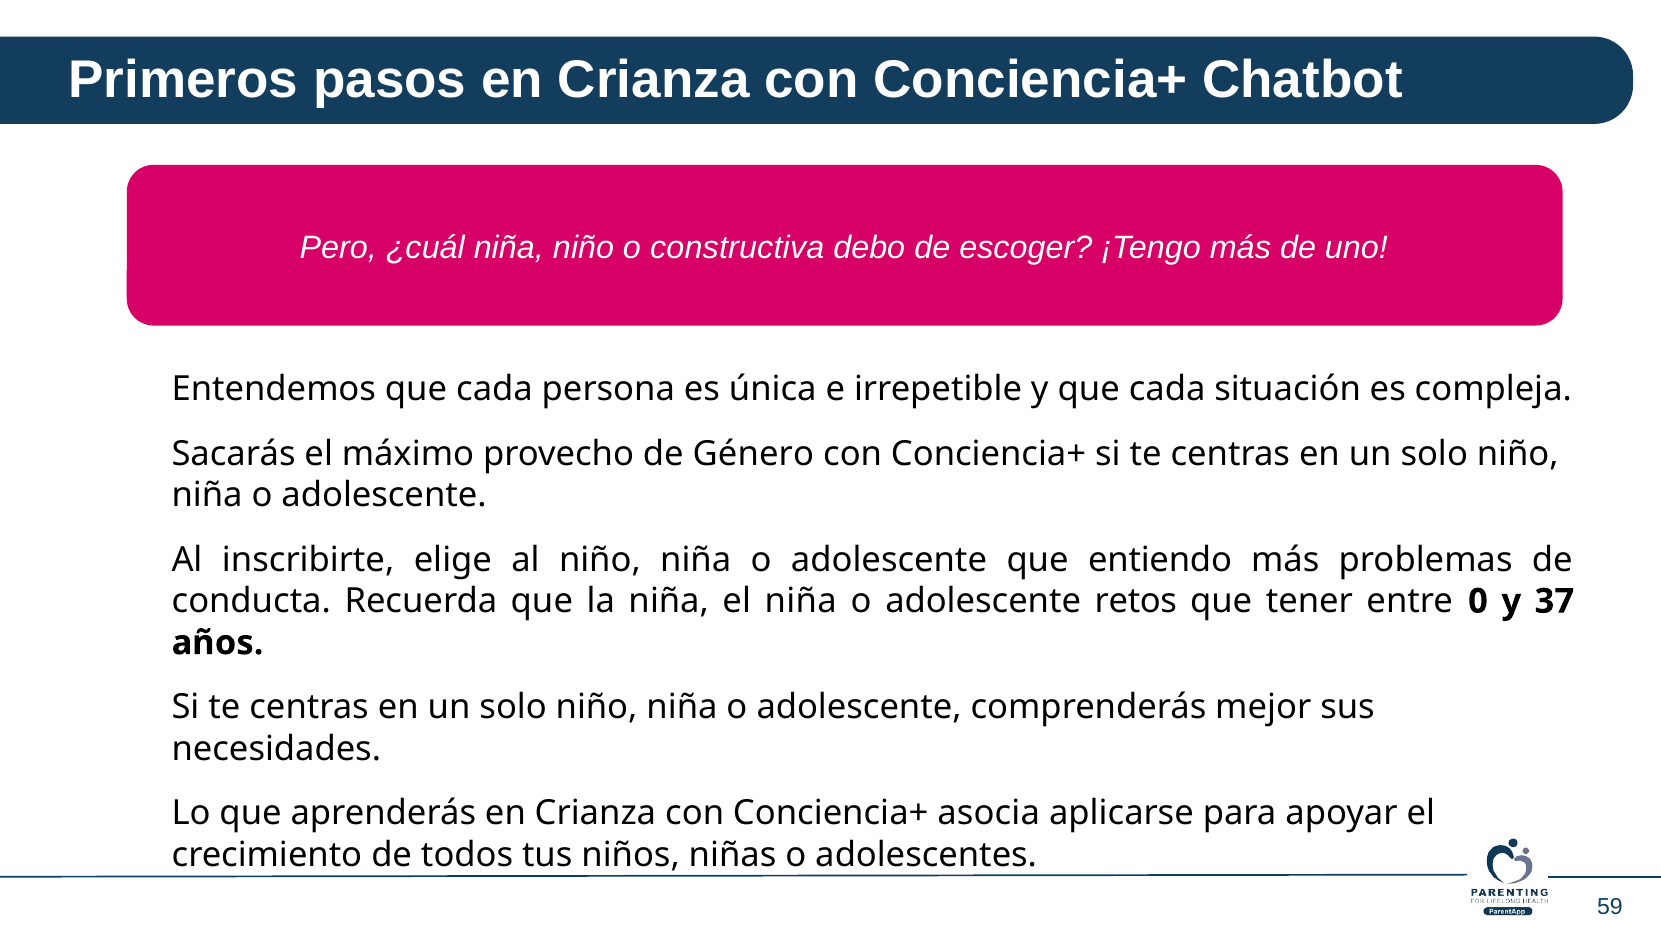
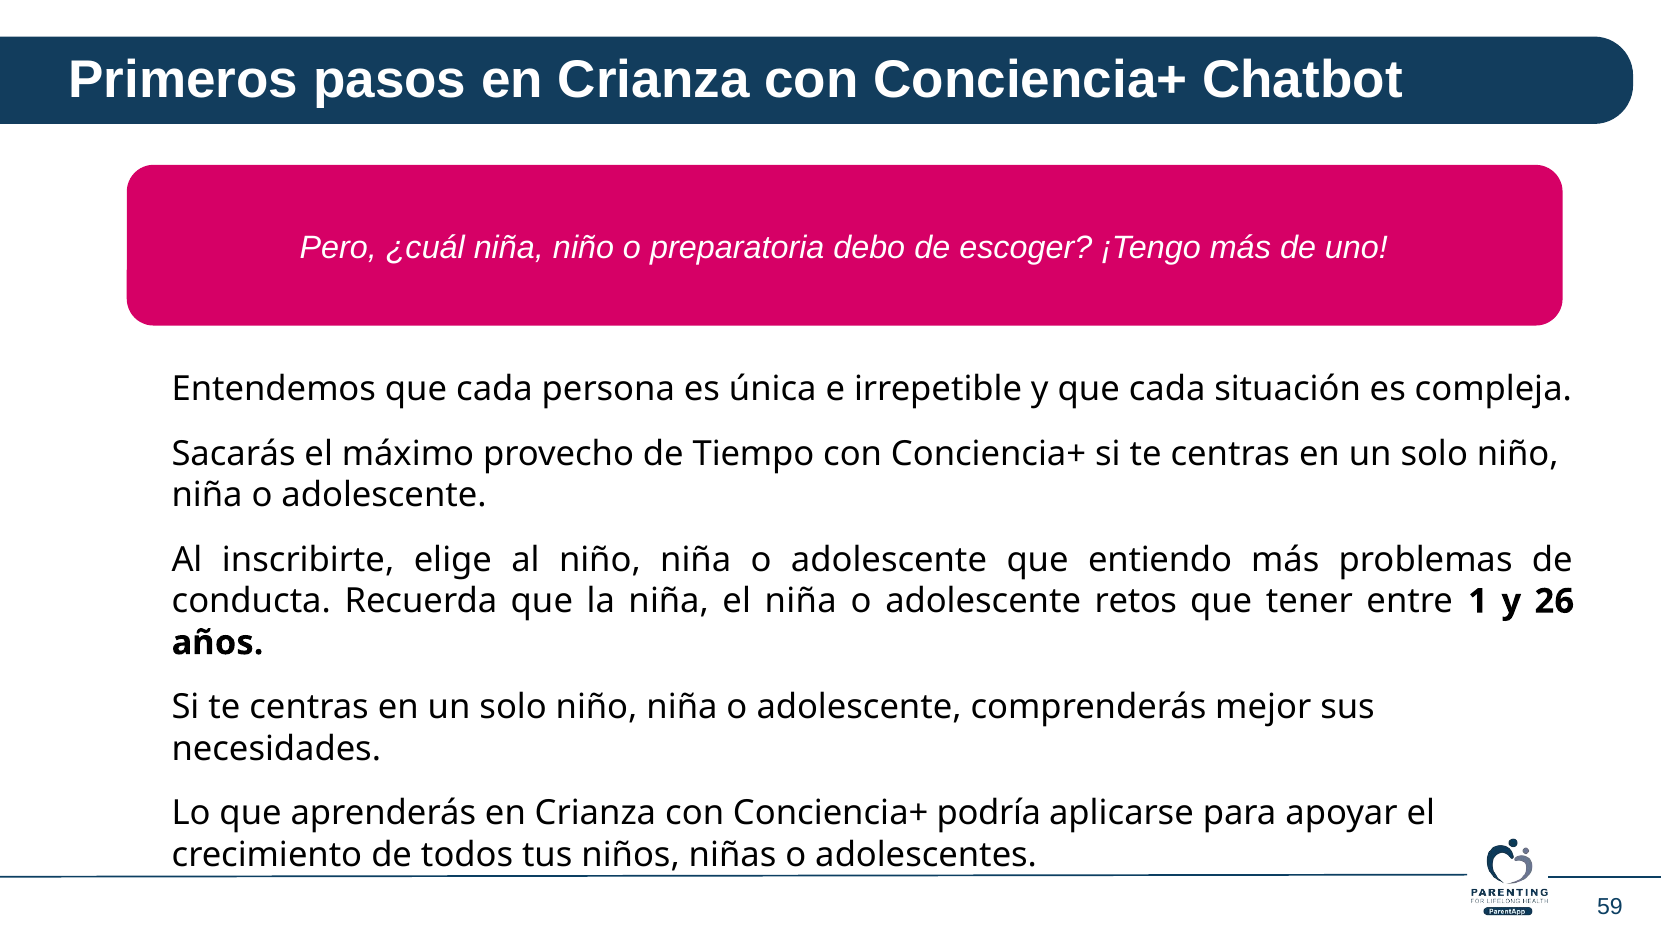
constructiva: constructiva -> preparatoria
Género: Género -> Tiempo
0: 0 -> 1
37: 37 -> 26
asocia: asocia -> podría
